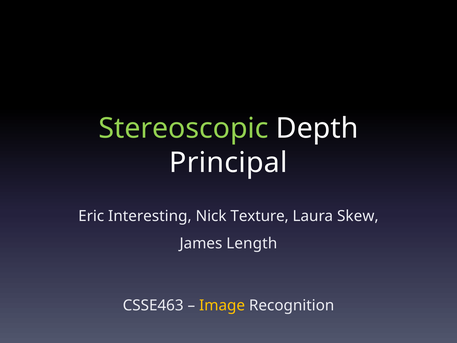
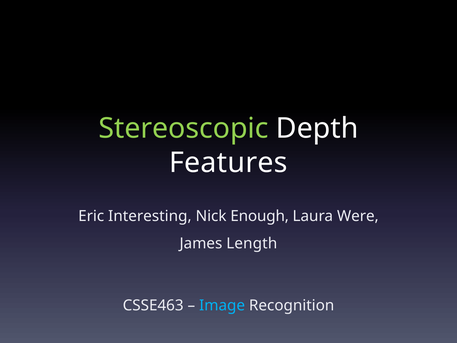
Principal: Principal -> Features
Texture: Texture -> Enough
Skew: Skew -> Were
Image colour: yellow -> light blue
